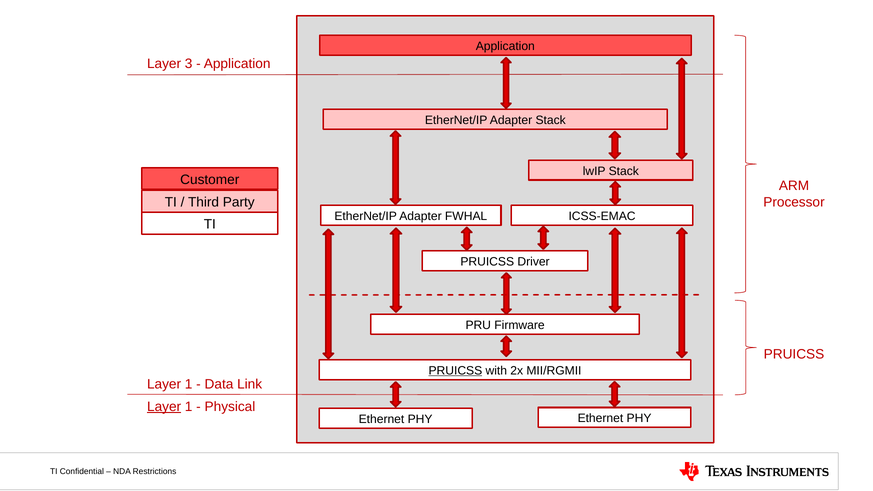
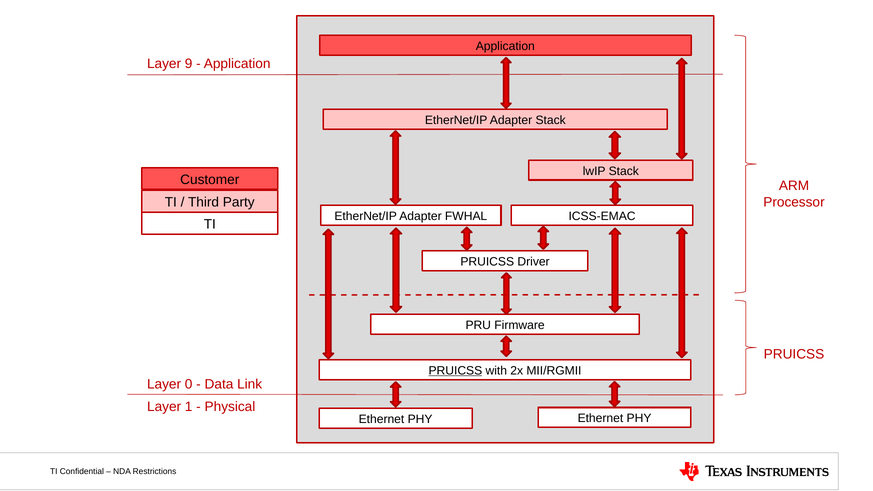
3: 3 -> 9
1 at (189, 384): 1 -> 0
Layer at (164, 407) underline: present -> none
